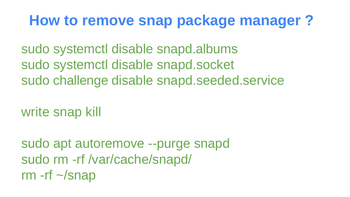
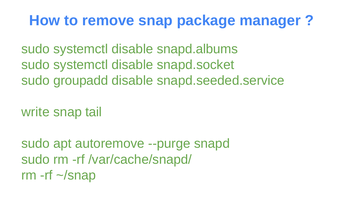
challenge: challenge -> groupadd
kill: kill -> tail
